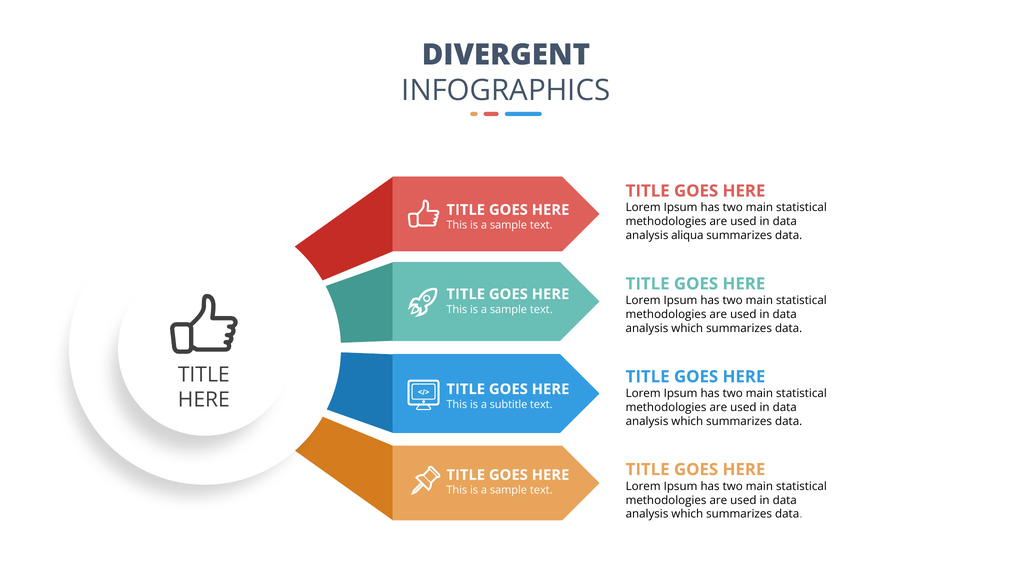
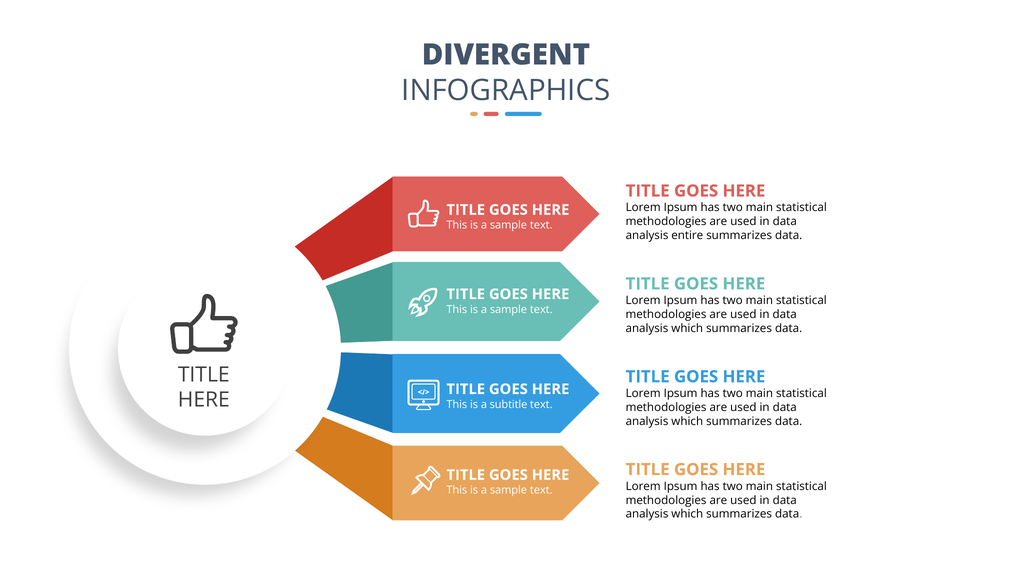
aliqua: aliqua -> entire
